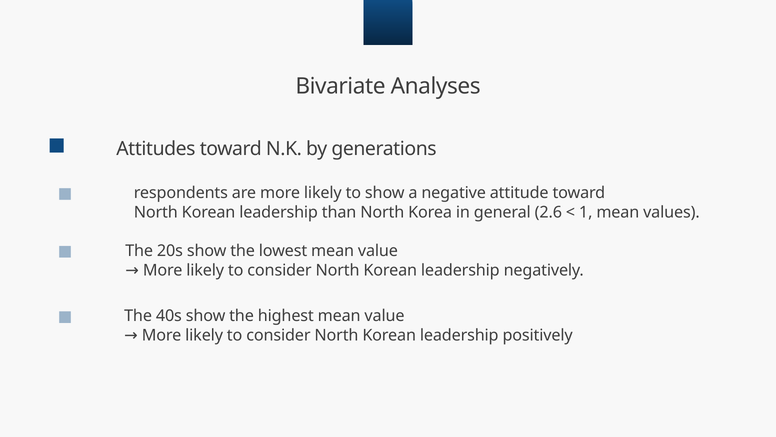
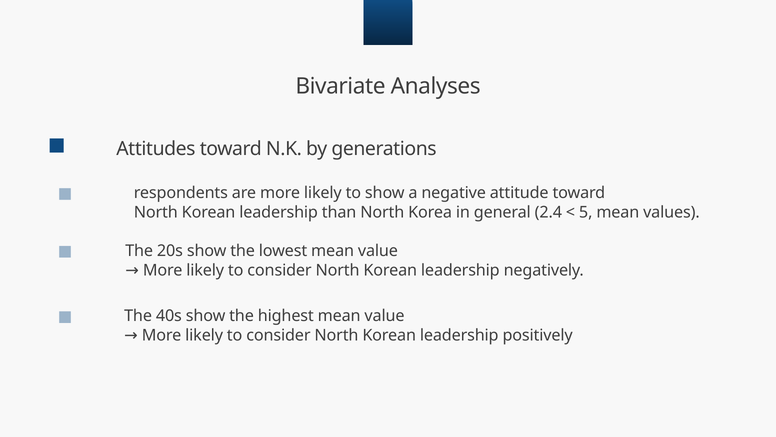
2.6: 2.6 -> 2.4
1: 1 -> 5
